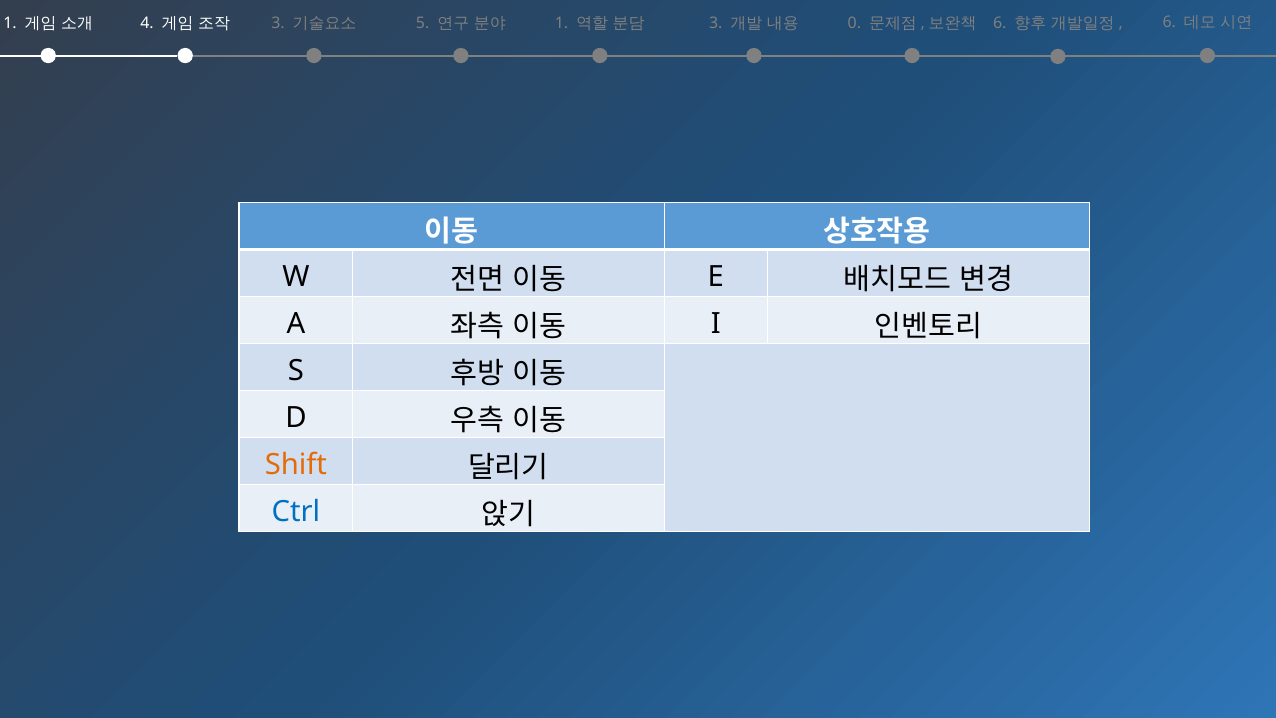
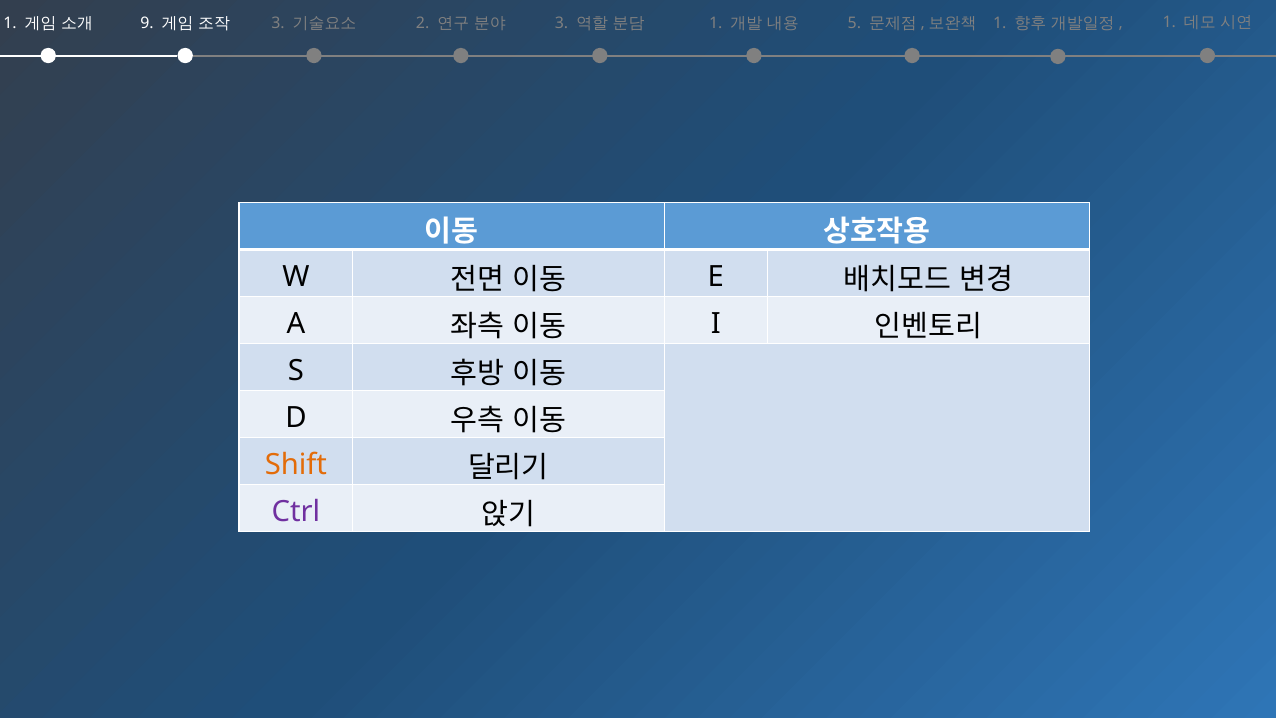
4: 4 -> 9
5: 5 -> 2
1 at (562, 23): 1 -> 3
3 at (716, 23): 3 -> 1
0: 0 -> 5
6 at (1000, 23): 6 -> 1
6 at (1169, 22): 6 -> 1
Ctrl colour: blue -> purple
